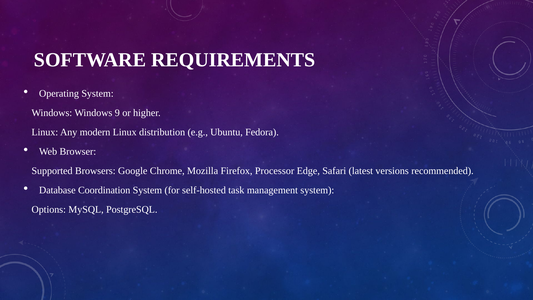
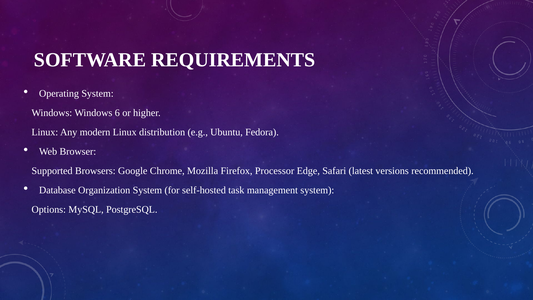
9: 9 -> 6
Coordination: Coordination -> Organization
